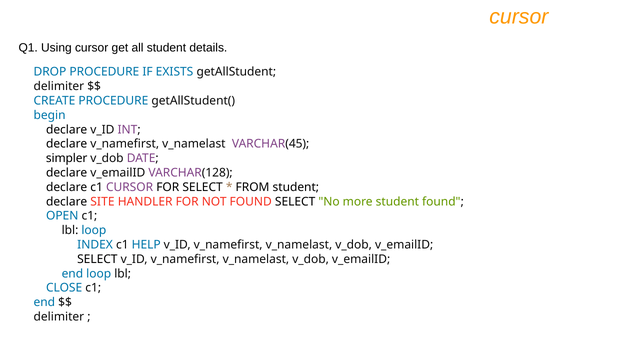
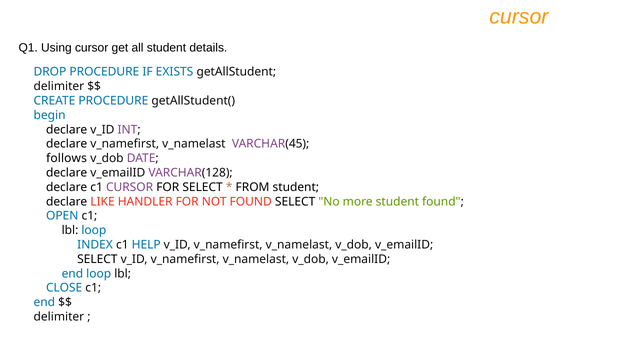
simpler: simpler -> follows
SITE: SITE -> LIKE
